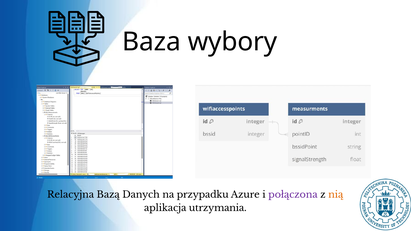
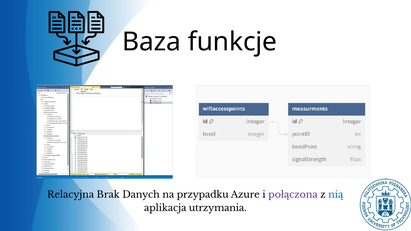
wybory: wybory -> funkcje
Bazą: Bazą -> Brak
nią colour: orange -> blue
